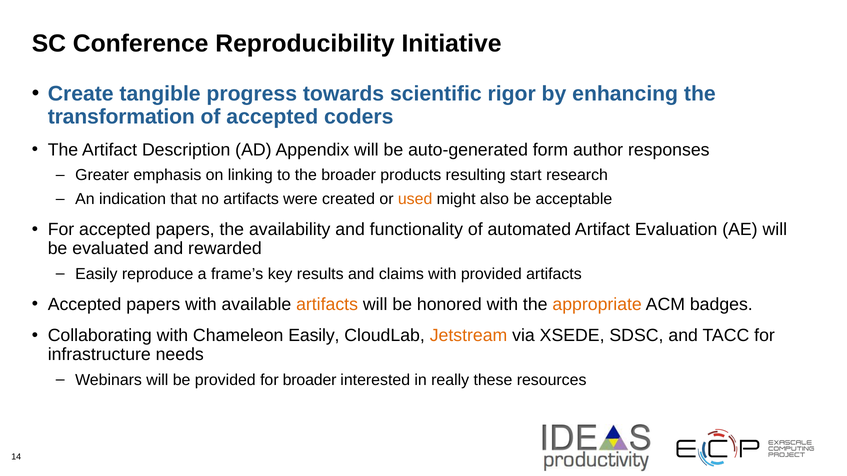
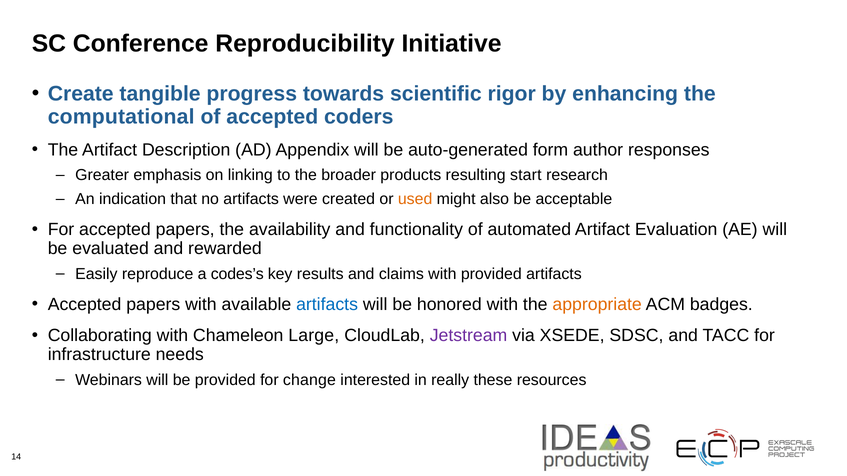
transformation: transformation -> computational
frame’s: frame’s -> codes’s
artifacts at (327, 305) colour: orange -> blue
Chameleon Easily: Easily -> Large
Jetstream colour: orange -> purple
for broader: broader -> change
